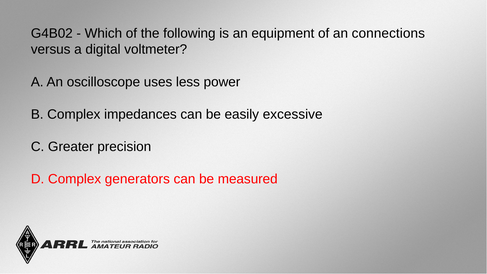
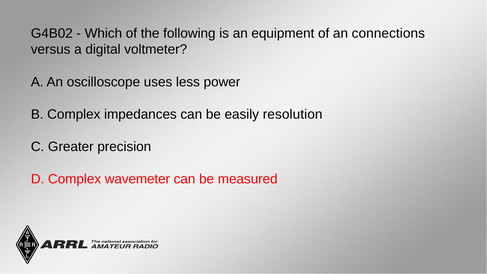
excessive: excessive -> resolution
generators: generators -> wavemeter
